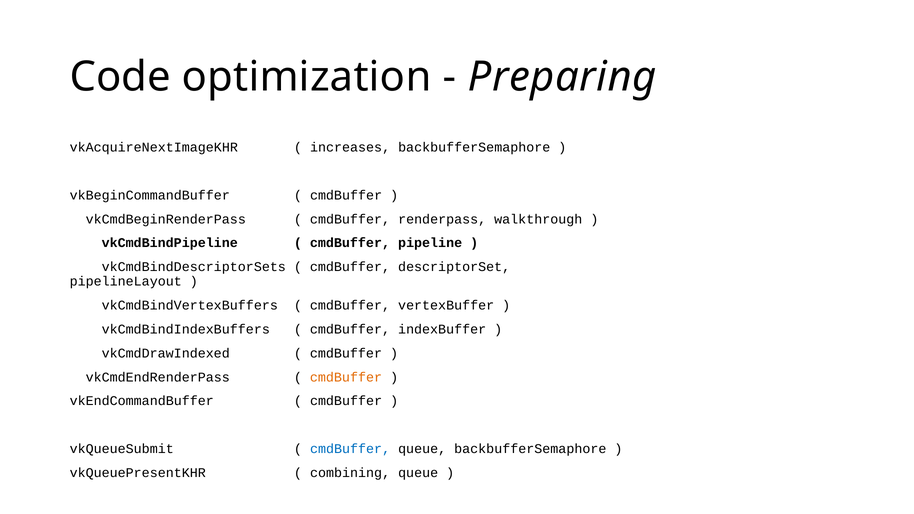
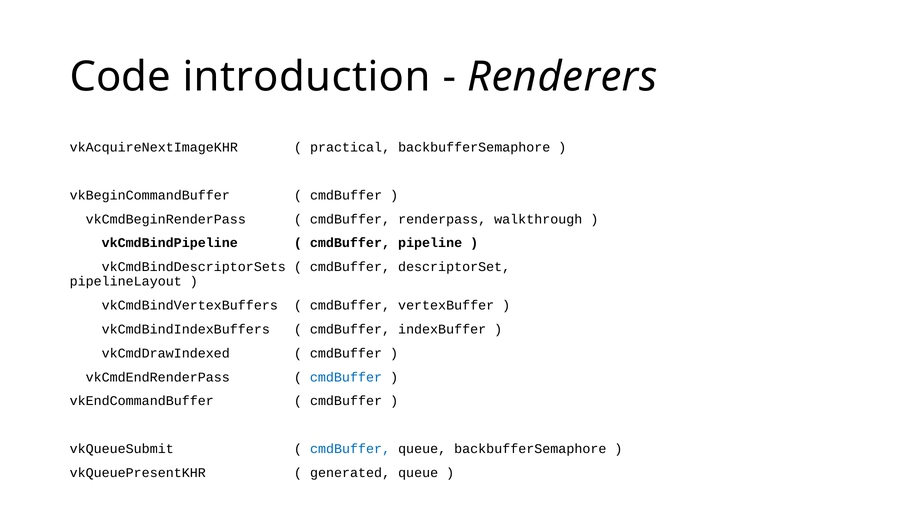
optimization: optimization -> introduction
Preparing: Preparing -> Renderers
increases: increases -> practical
cmdBuffer at (346, 377) colour: orange -> blue
combining: combining -> generated
